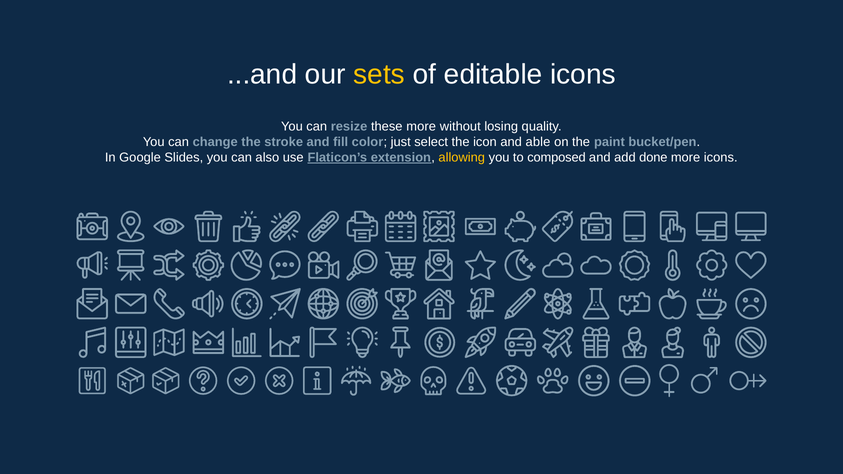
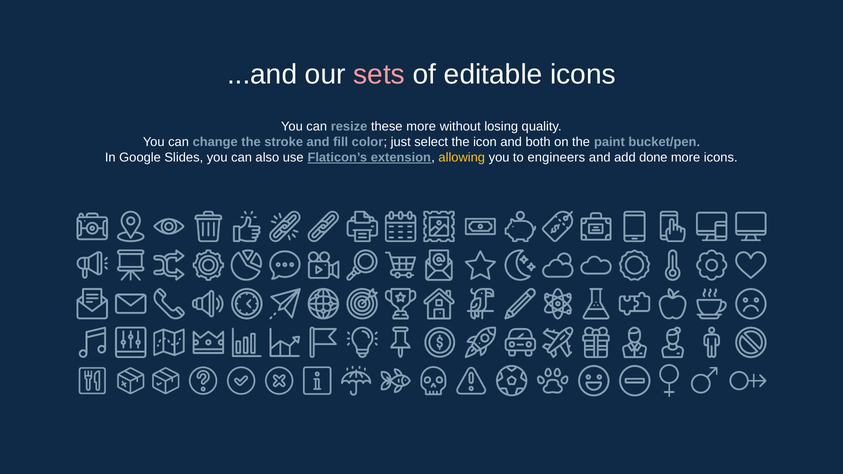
sets colour: yellow -> pink
able: able -> both
composed: composed -> engineers
